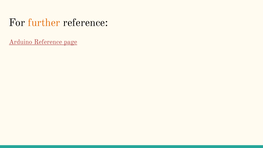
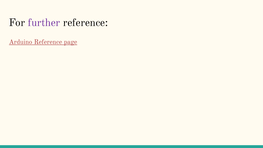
further colour: orange -> purple
